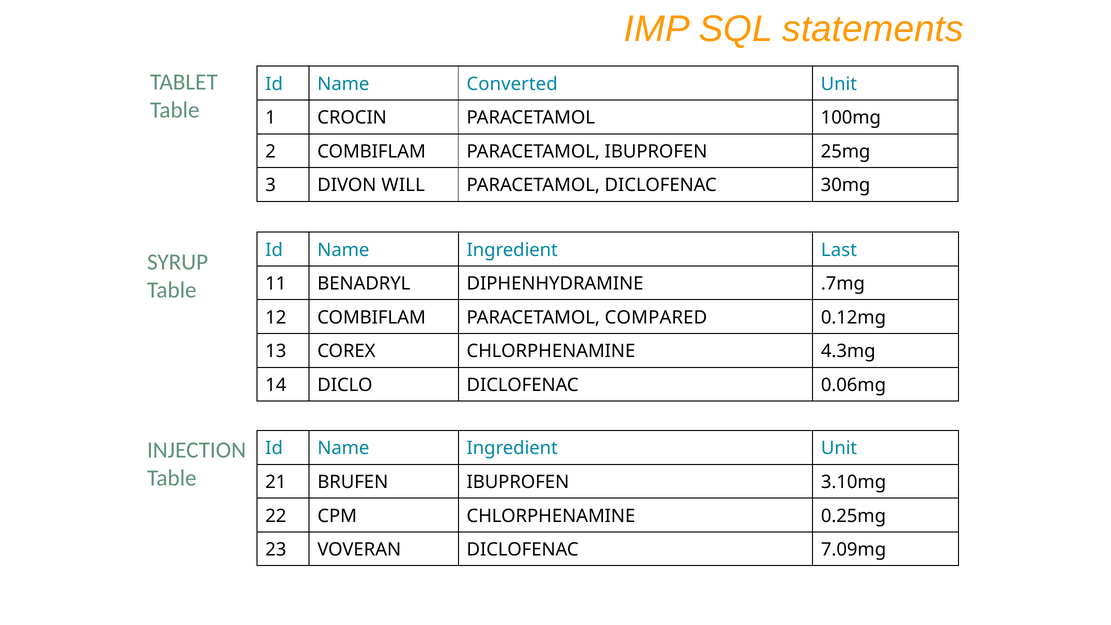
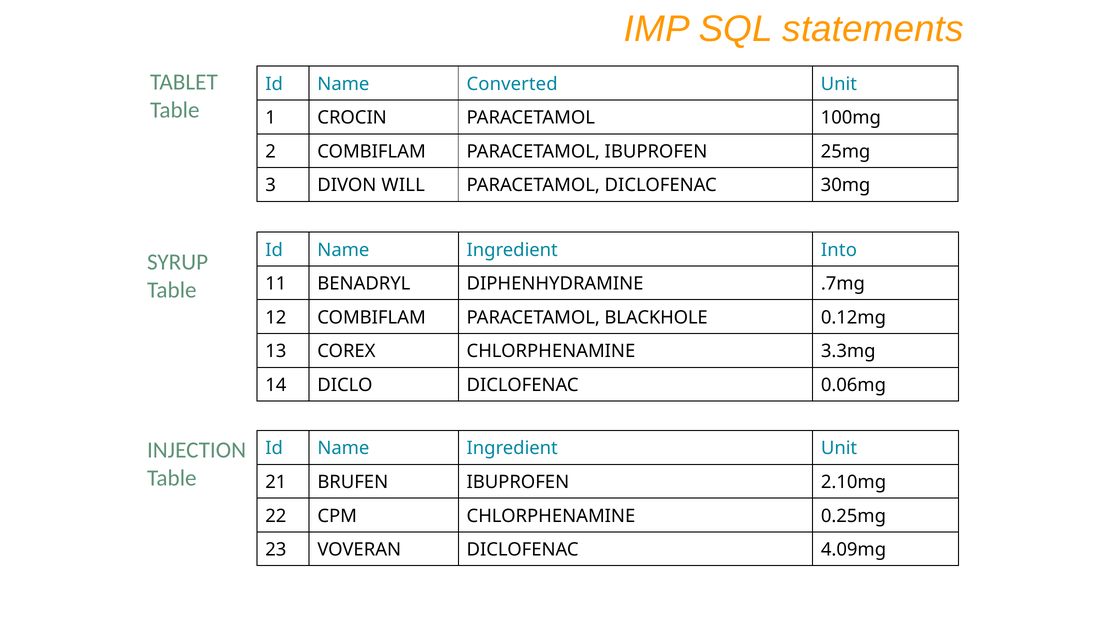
Last: Last -> Into
COMPARED: COMPARED -> BLACKHOLE
4.3mg: 4.3mg -> 3.3mg
3.10mg: 3.10mg -> 2.10mg
7.09mg: 7.09mg -> 4.09mg
